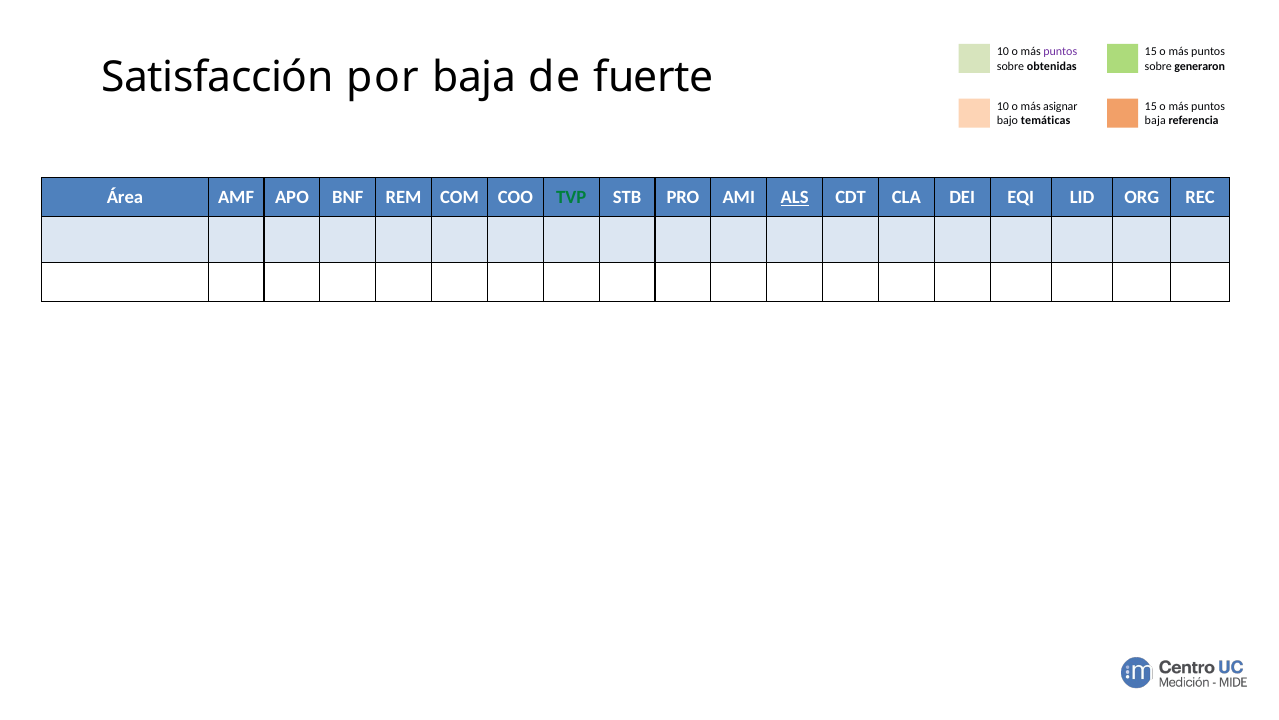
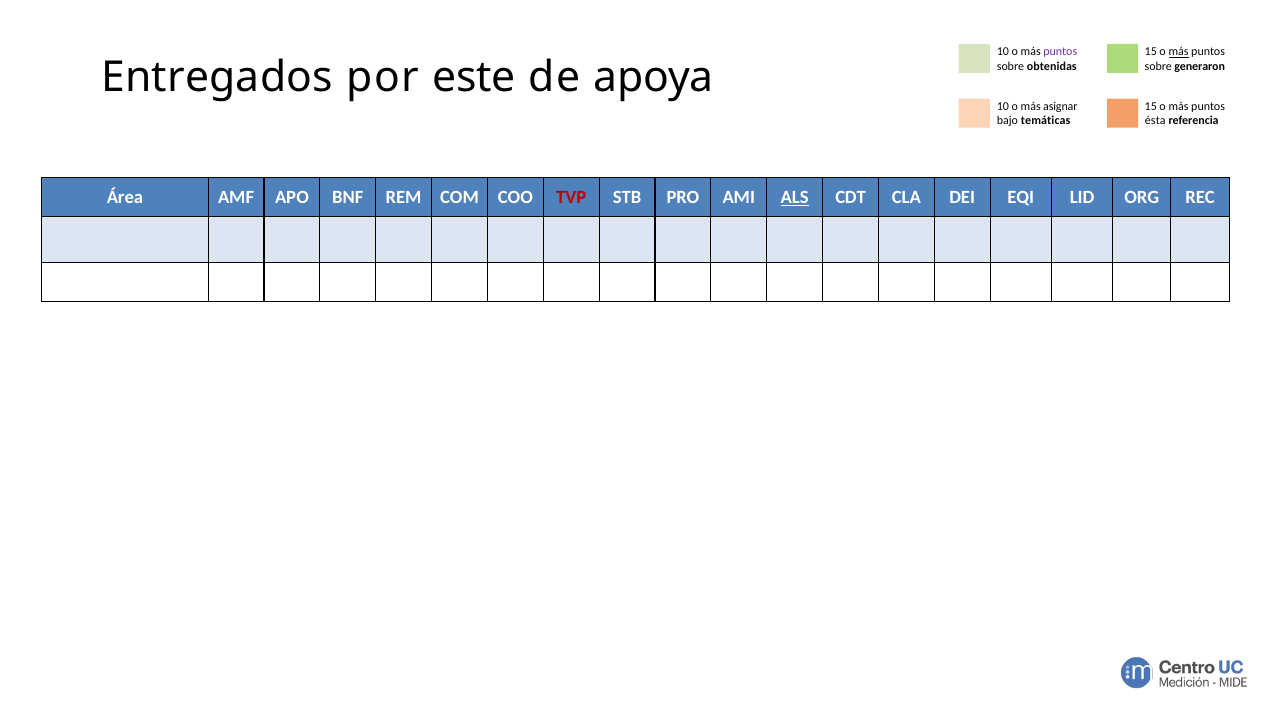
más at (1179, 52) underline: none -> present
Satisfacción: Satisfacción -> Entregados
por baja: baja -> este
fuerte: fuerte -> apoya
baja at (1155, 121): baja -> ésta
TVP colour: green -> red
